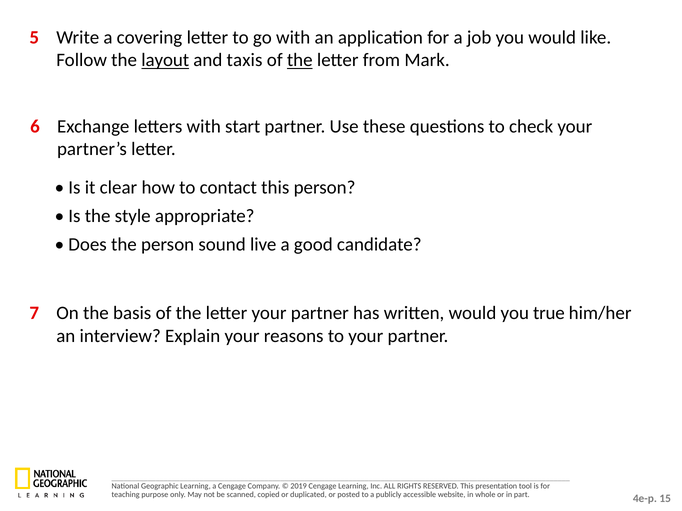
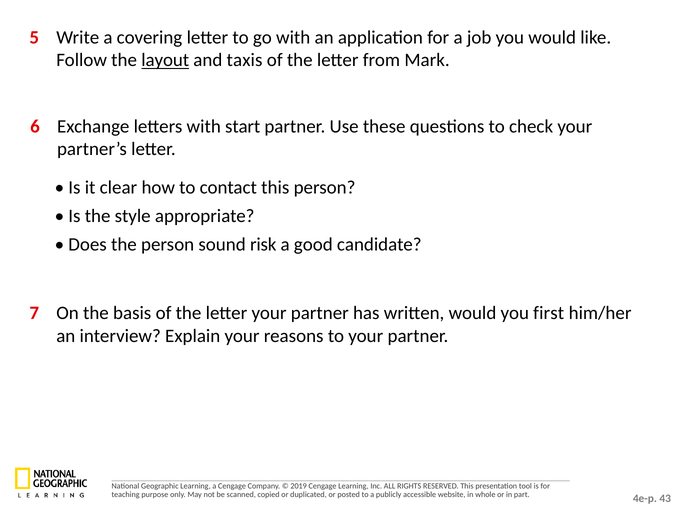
the at (300, 60) underline: present -> none
live: live -> risk
true: true -> first
15: 15 -> 43
